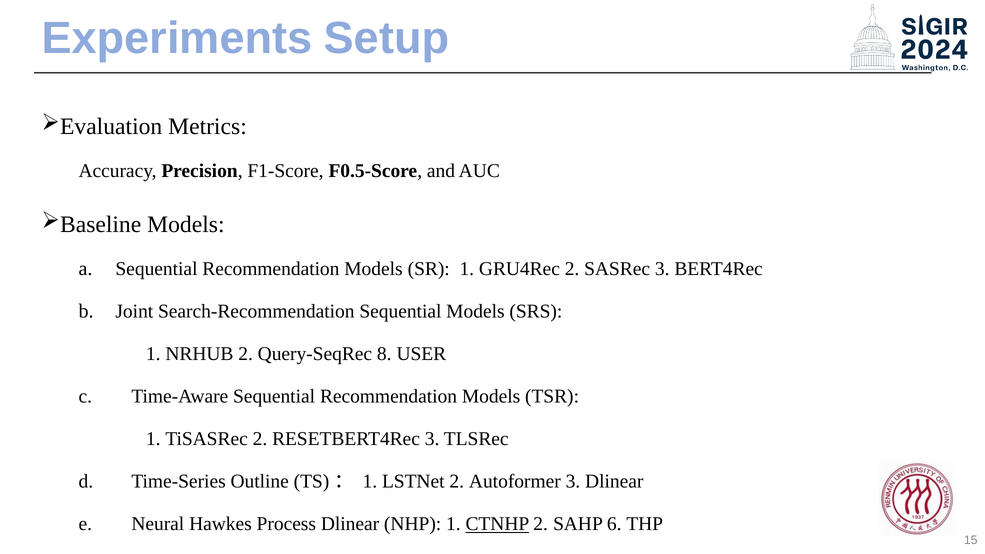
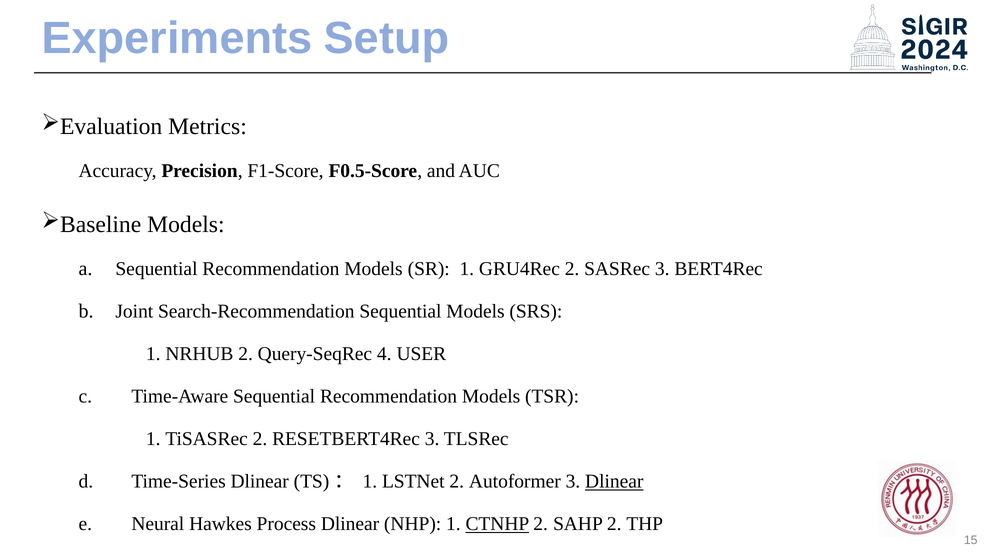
8: 8 -> 4
Time-Series Outline: Outline -> Dlinear
Dlinear at (614, 482) underline: none -> present
SAHP 6: 6 -> 2
